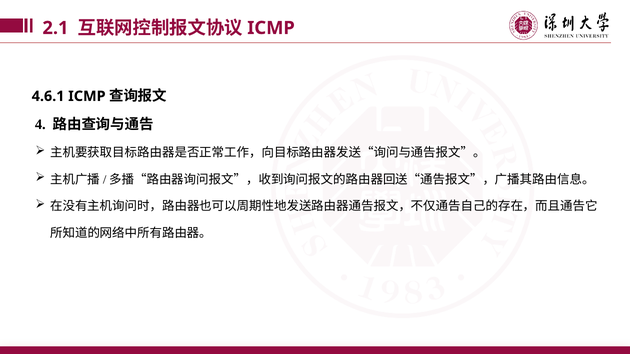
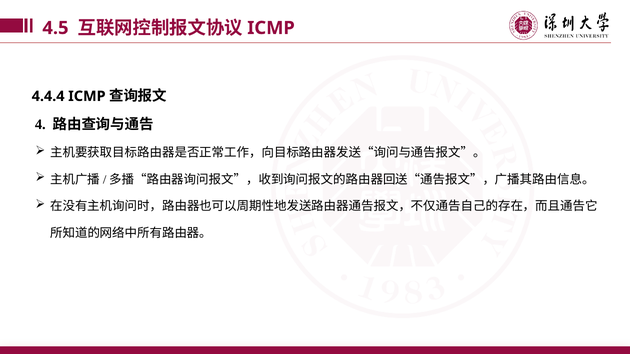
2.1: 2.1 -> 4.5
4.6.1: 4.6.1 -> 4.4.4
